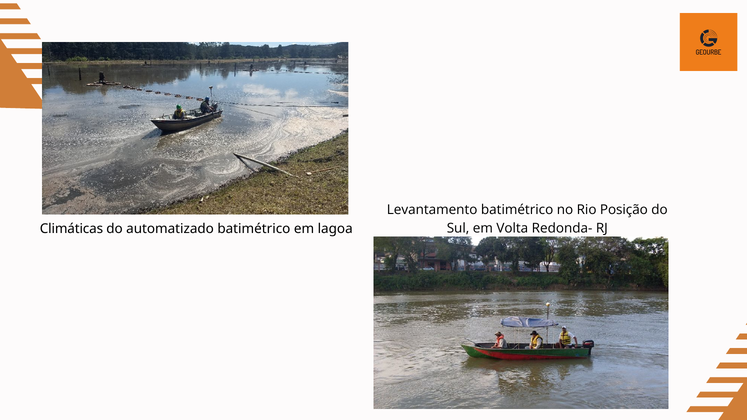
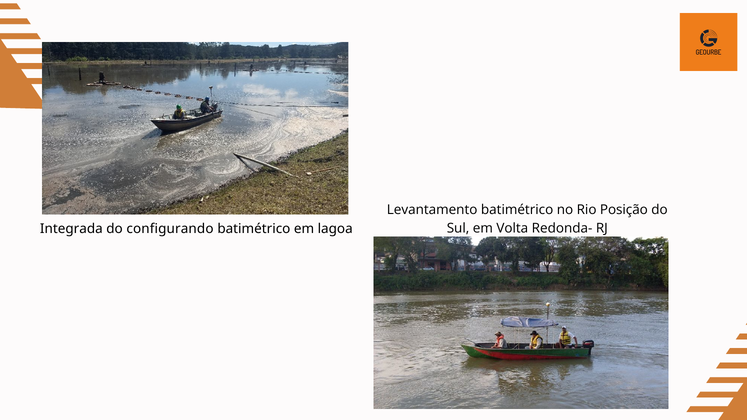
Climáticas: Climáticas -> Integrada
automatizado: automatizado -> configurando
